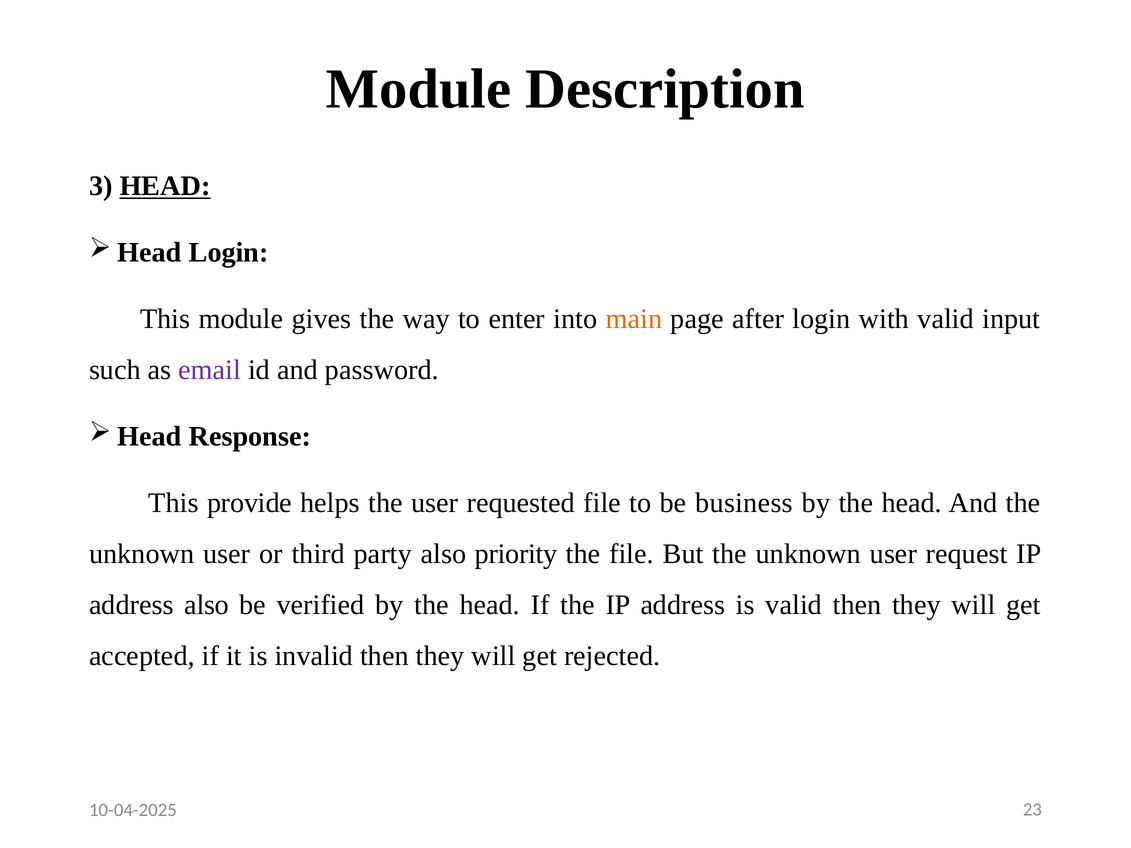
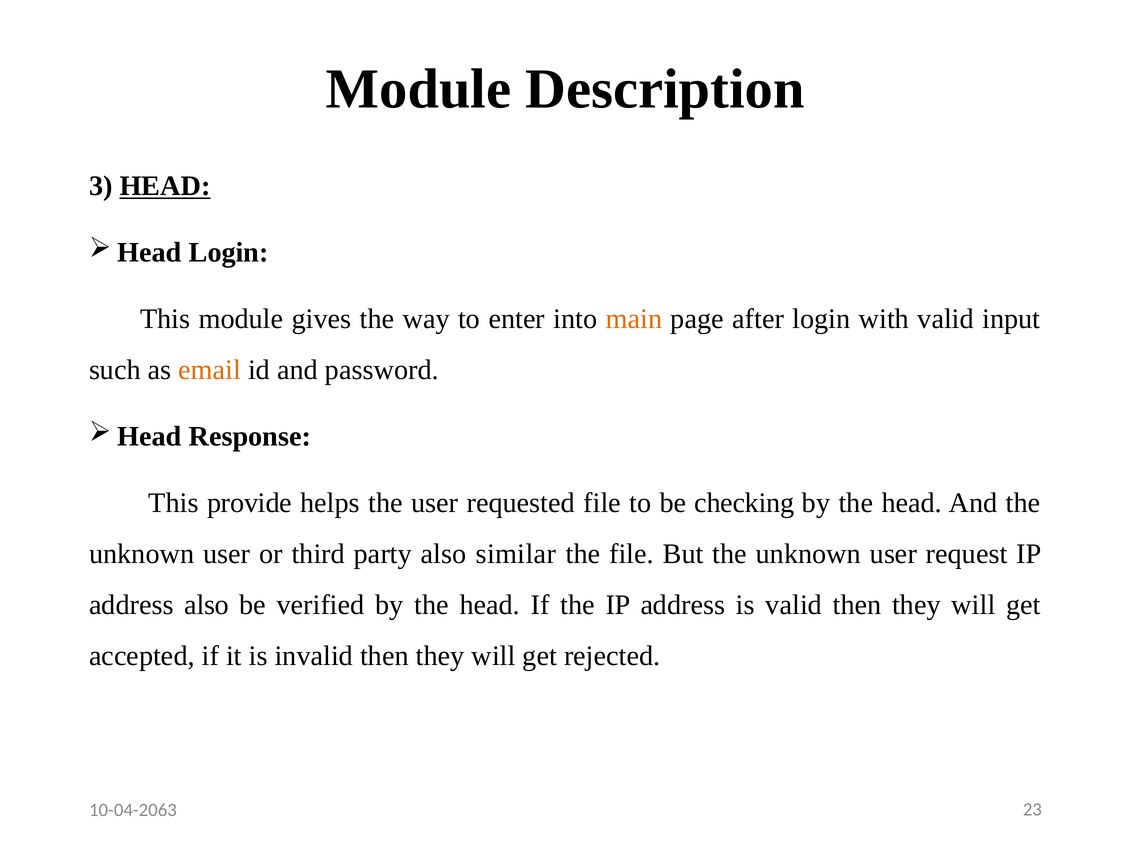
email colour: purple -> orange
business: business -> checking
priority: priority -> similar
10-04-2025: 10-04-2025 -> 10-04-2063
